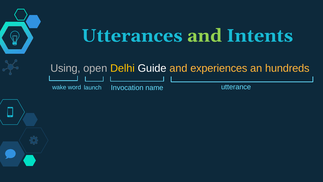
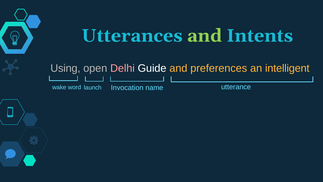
Delhi colour: yellow -> pink
experiences: experiences -> preferences
hundreds: hundreds -> intelligent
